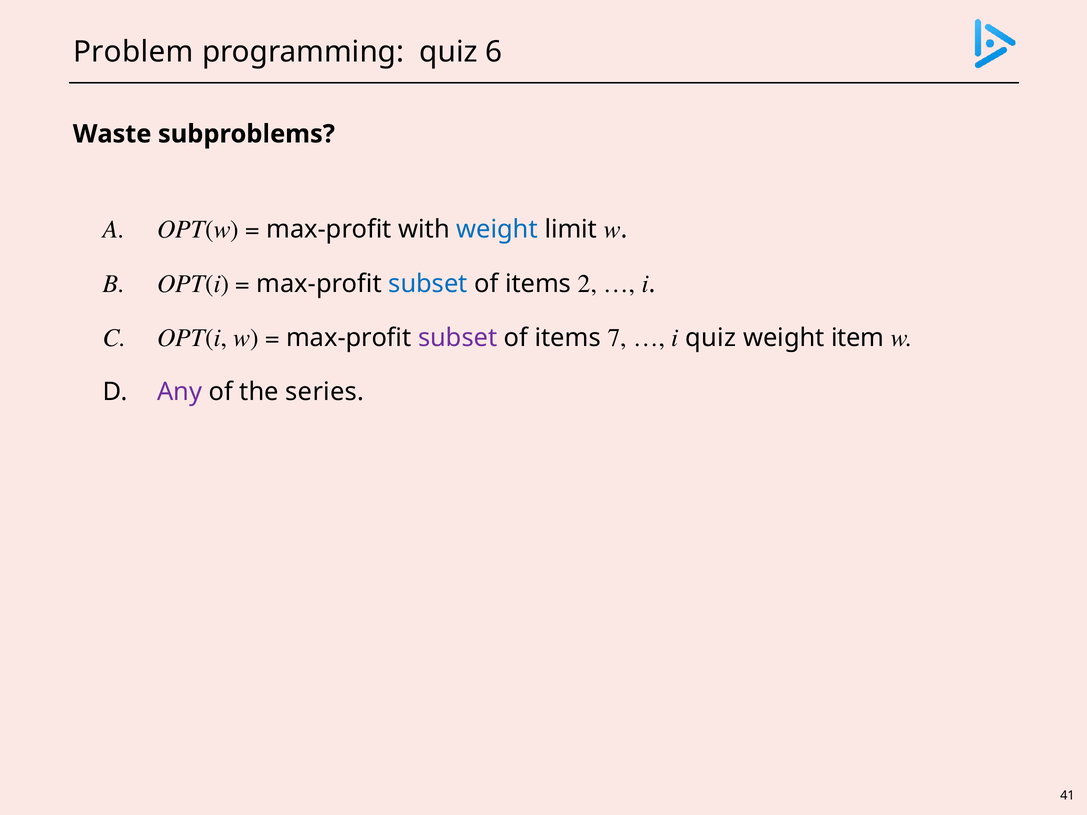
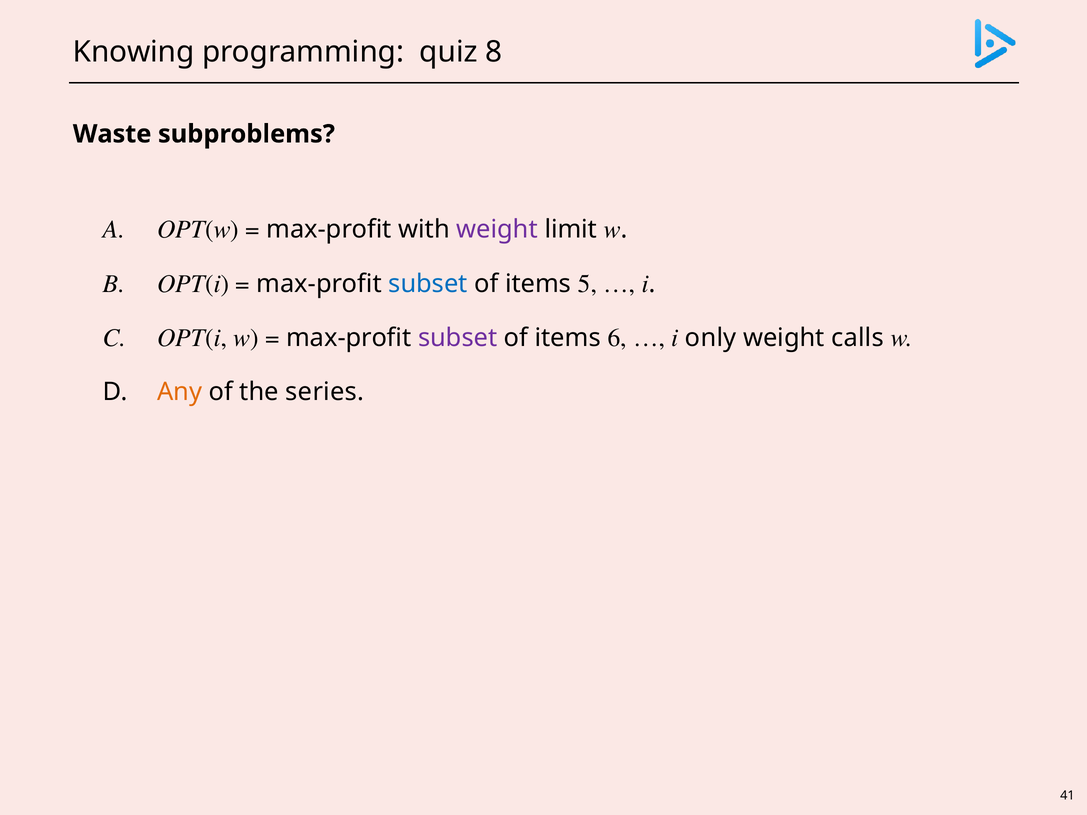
Problem: Problem -> Knowing
6: 6 -> 8
weight at (497, 230) colour: blue -> purple
2: 2 -> 5
7: 7 -> 6
i quiz: quiz -> only
item: item -> calls
Any colour: purple -> orange
